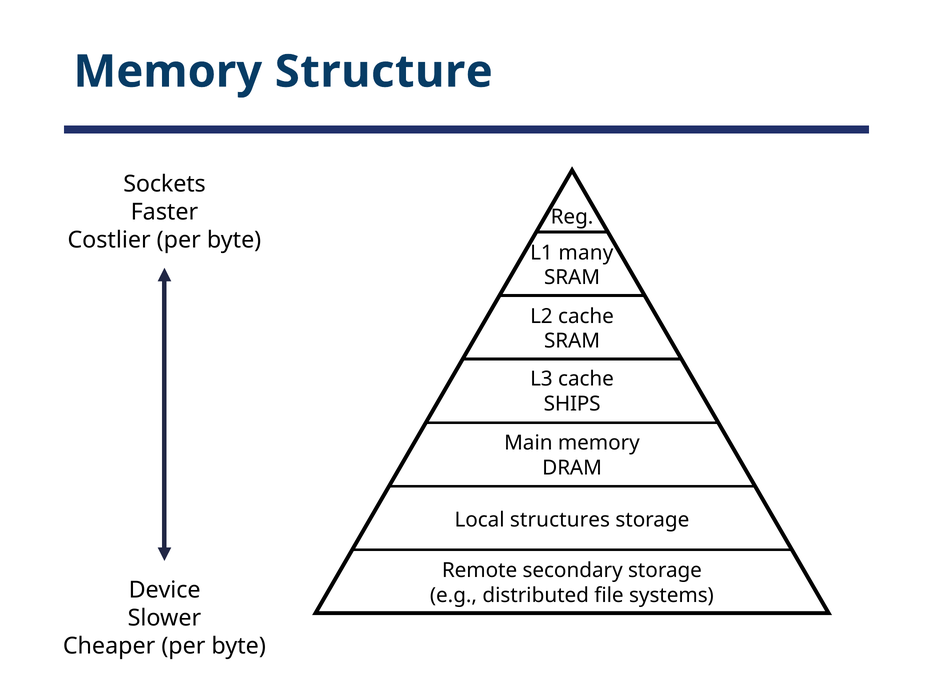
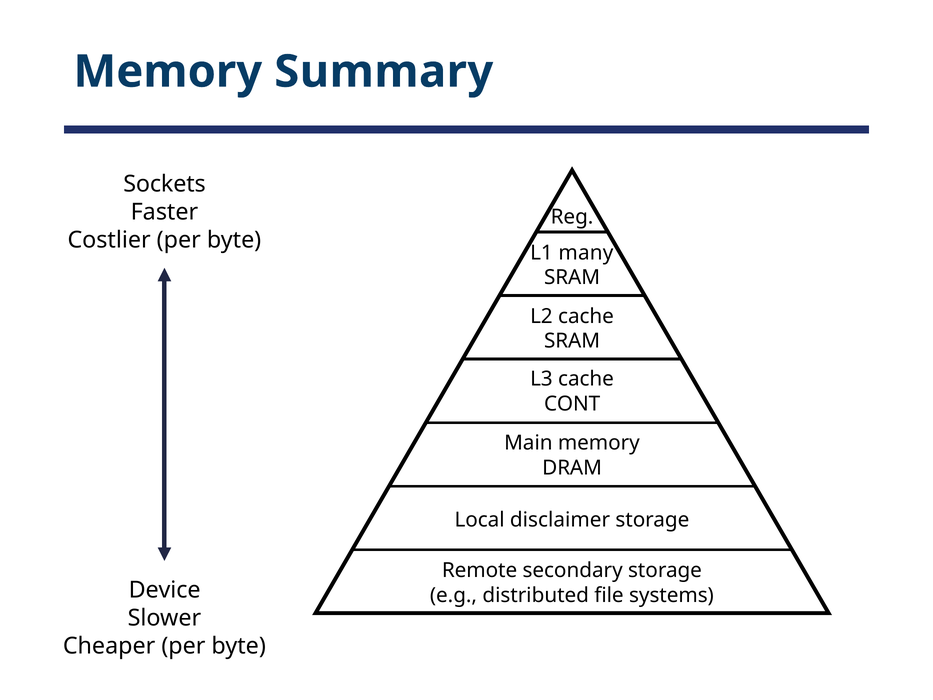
Structure: Structure -> Summary
SHIPS: SHIPS -> CONT
structures: structures -> disclaimer
